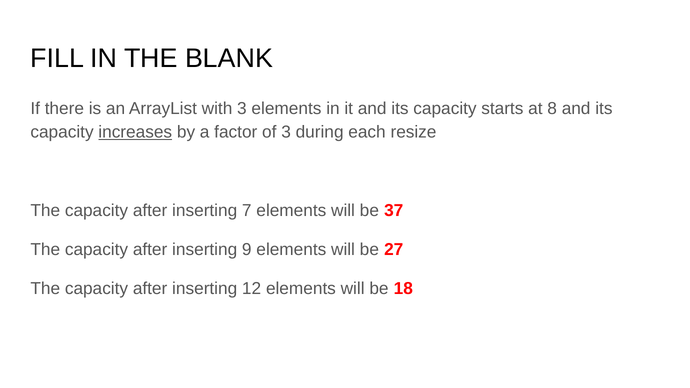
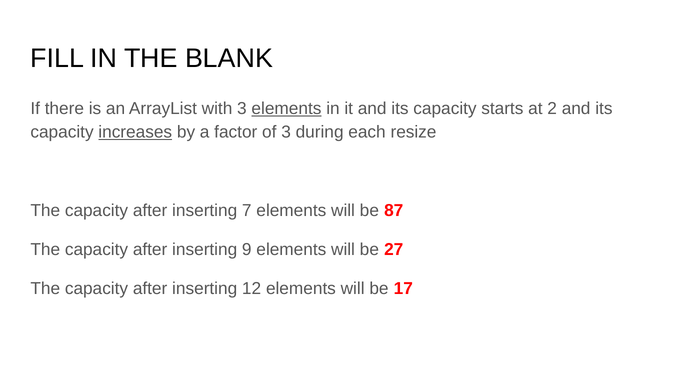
elements at (286, 109) underline: none -> present
8: 8 -> 2
37: 37 -> 87
18: 18 -> 17
